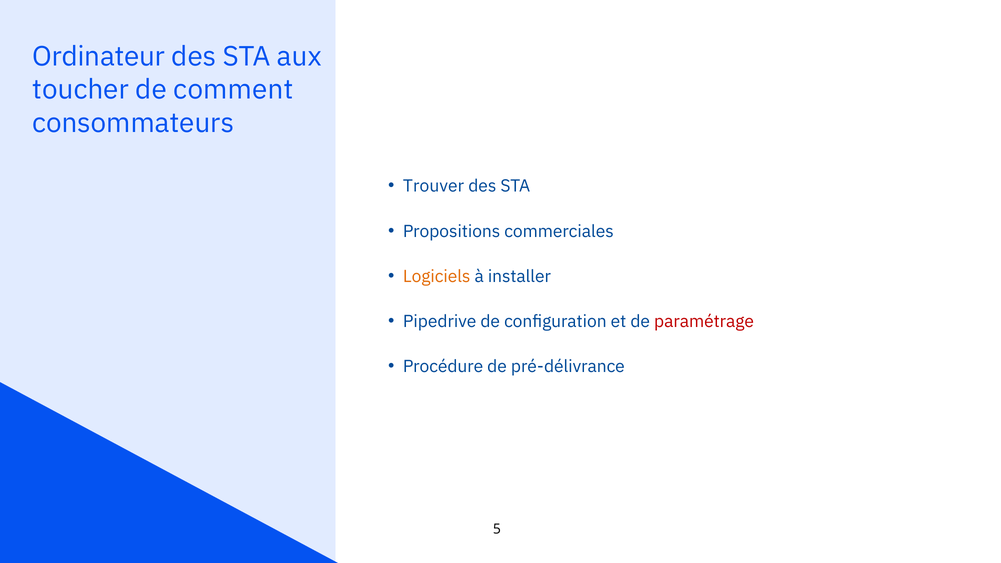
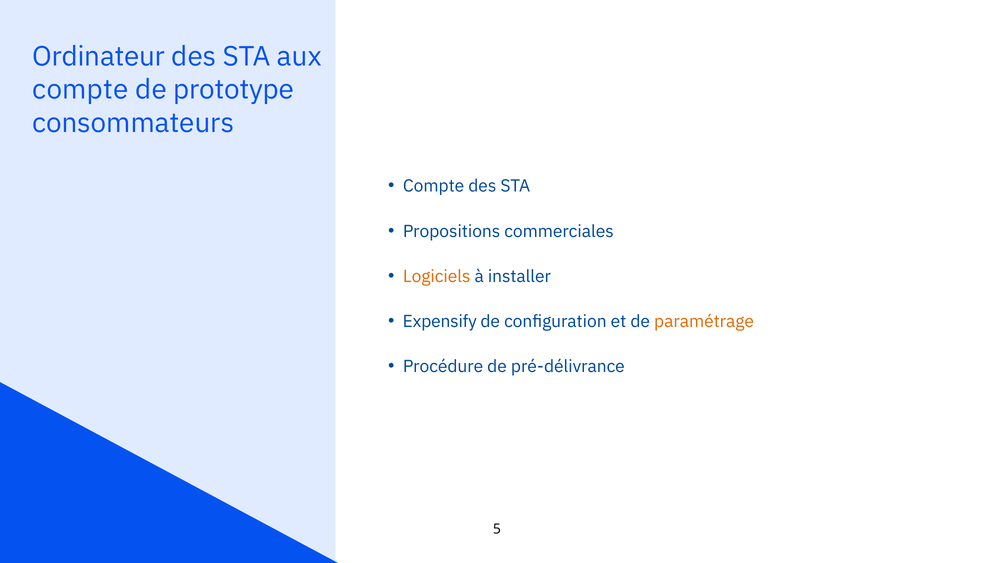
toucher at (81, 90): toucher -> compte
comment: comment -> prototype
Trouver at (434, 186): Trouver -> Compte
Pipedrive: Pipedrive -> Expensify
paramétrage colour: red -> orange
